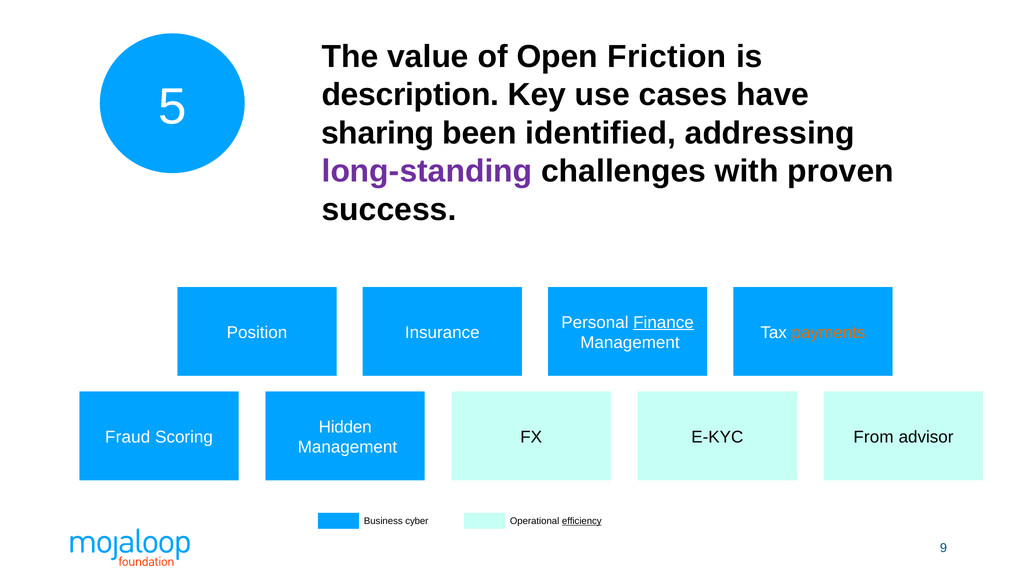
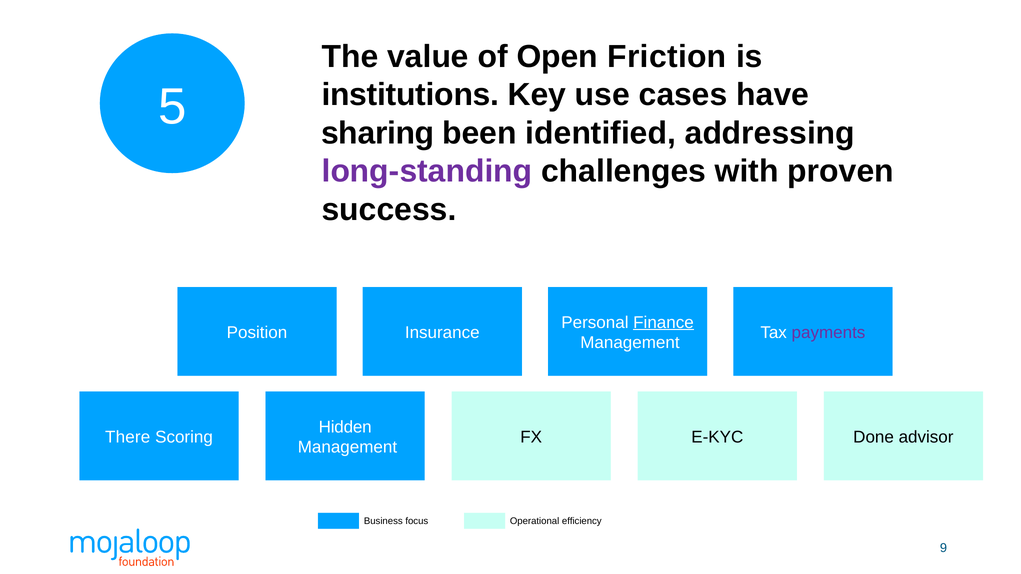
description: description -> institutions
payments colour: orange -> purple
Fraud: Fraud -> There
From: From -> Done
cyber: cyber -> focus
efficiency underline: present -> none
